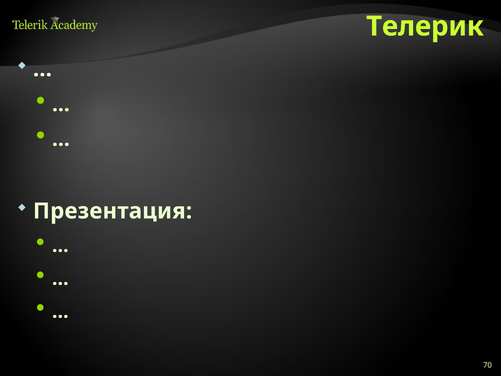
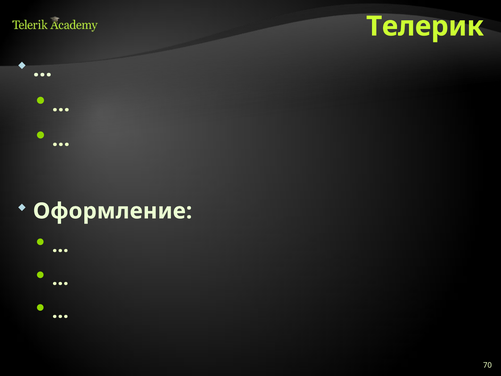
Презентация: Презентация -> Оформление
